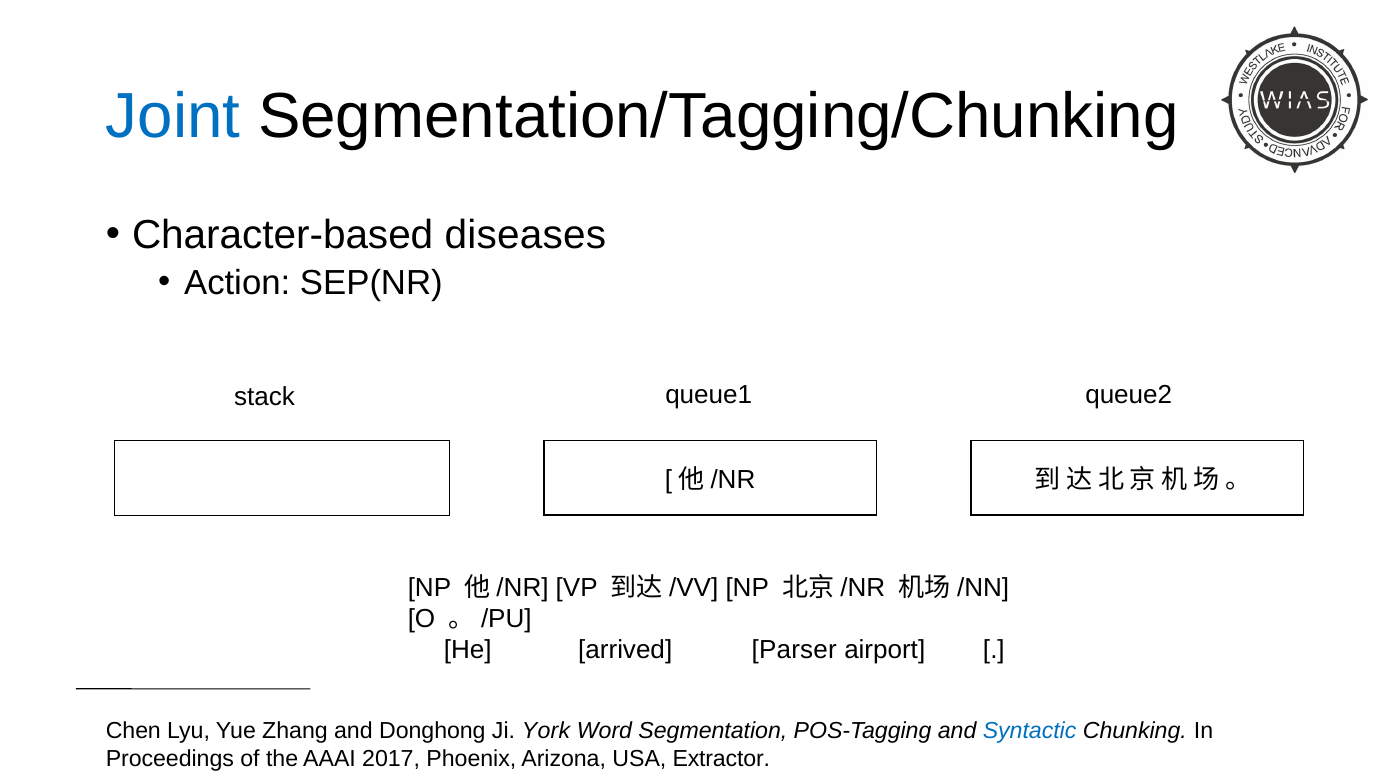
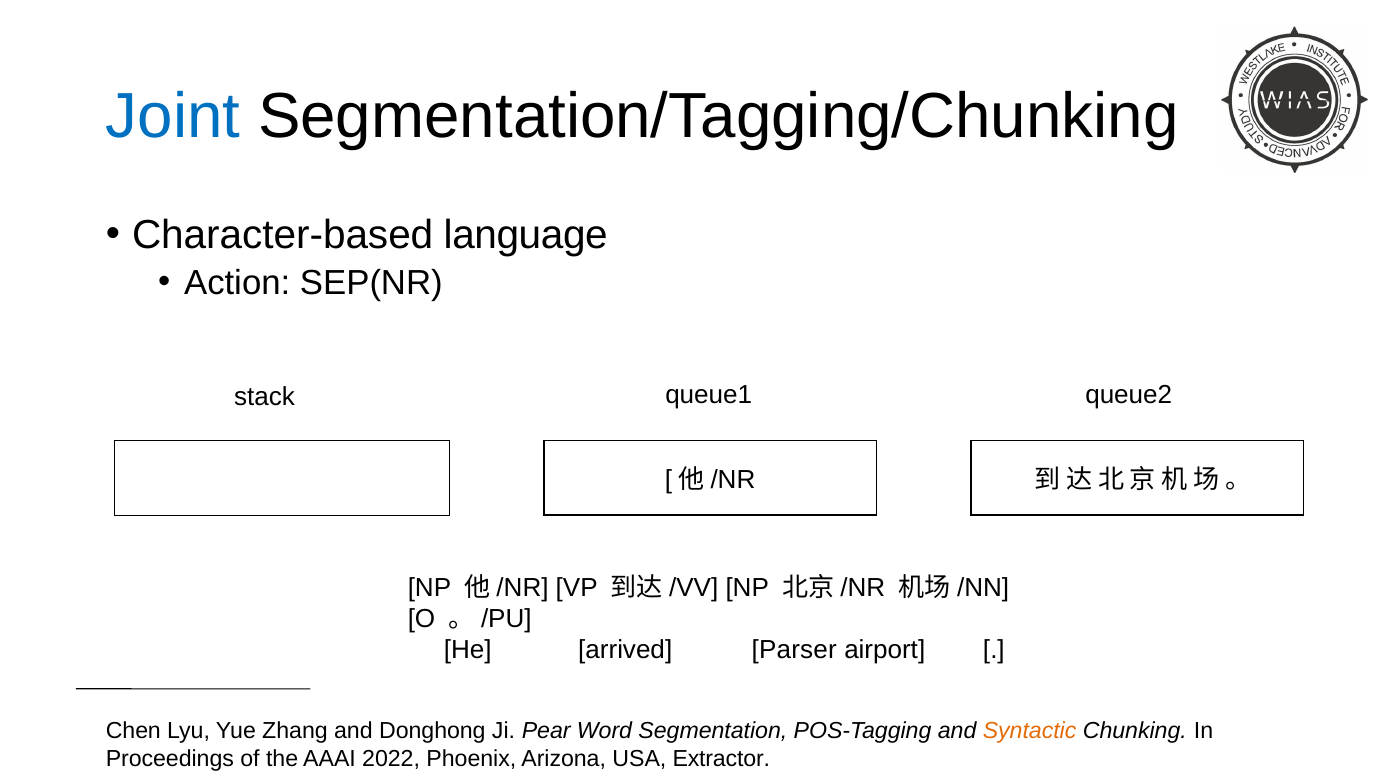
diseases: diseases -> language
York: York -> Pear
Syntactic colour: blue -> orange
2017: 2017 -> 2022
